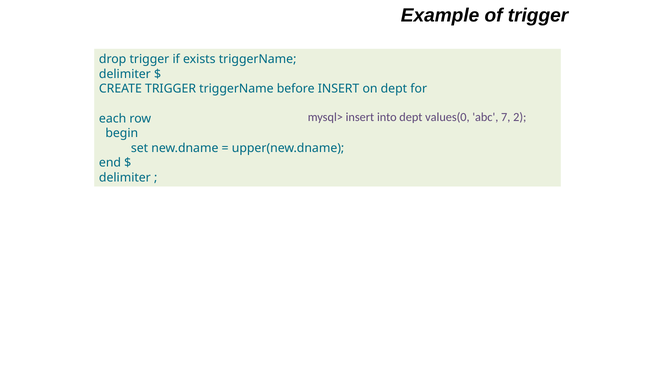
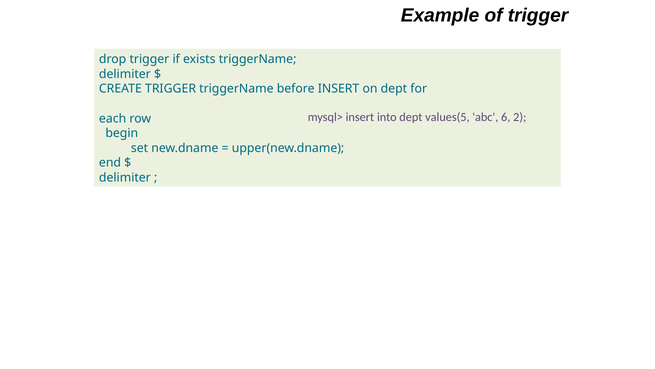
values(0: values(0 -> values(5
7: 7 -> 6
